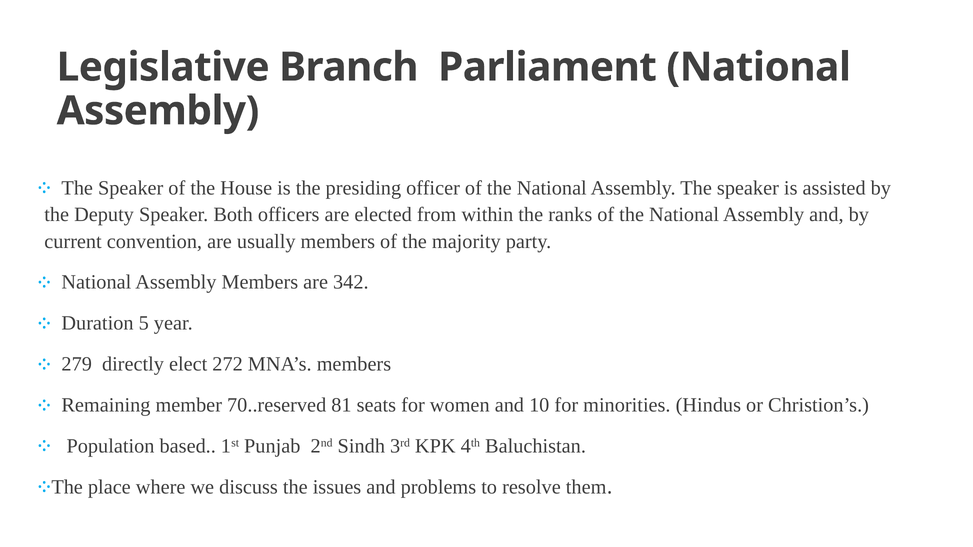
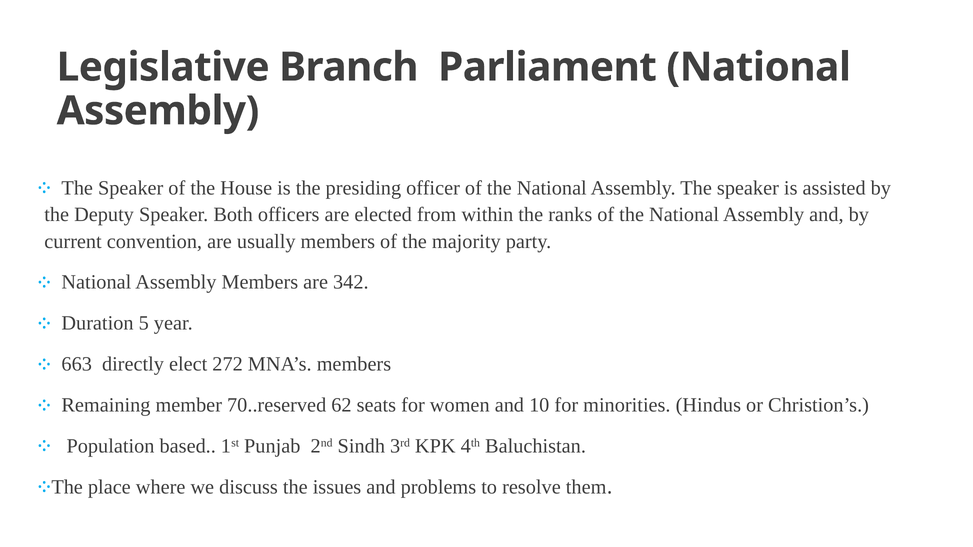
279: 279 -> 663
81: 81 -> 62
